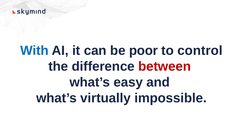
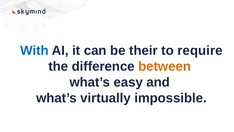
poor: poor -> their
control: control -> require
between colour: red -> orange
